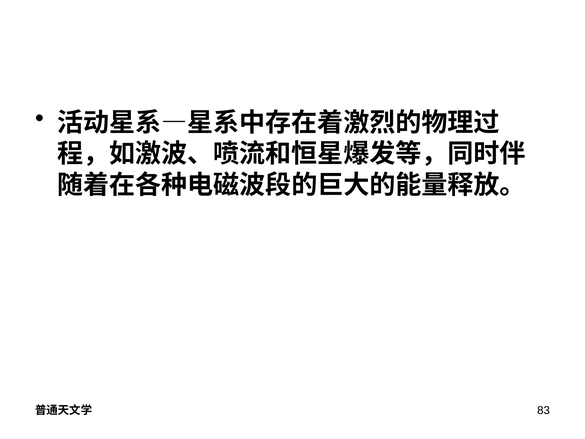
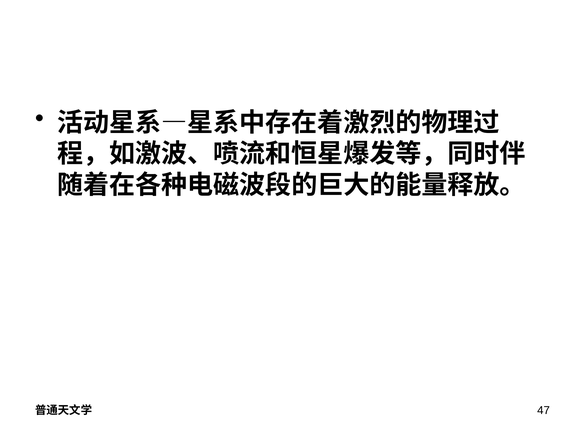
83: 83 -> 47
